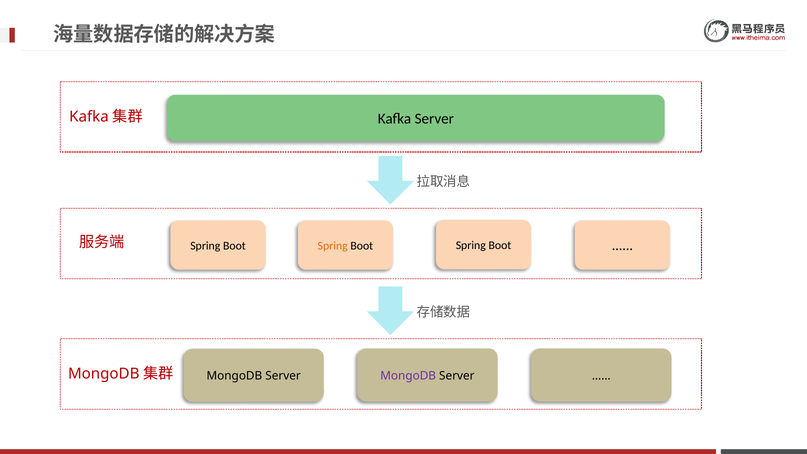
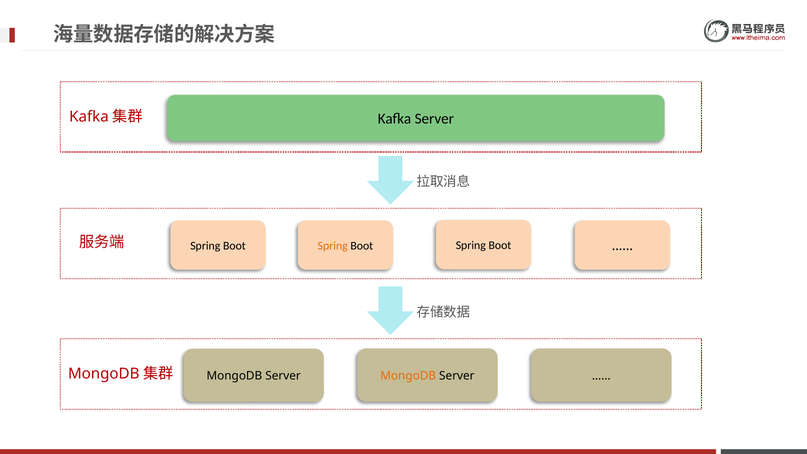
MongoDB at (408, 376) colour: purple -> orange
